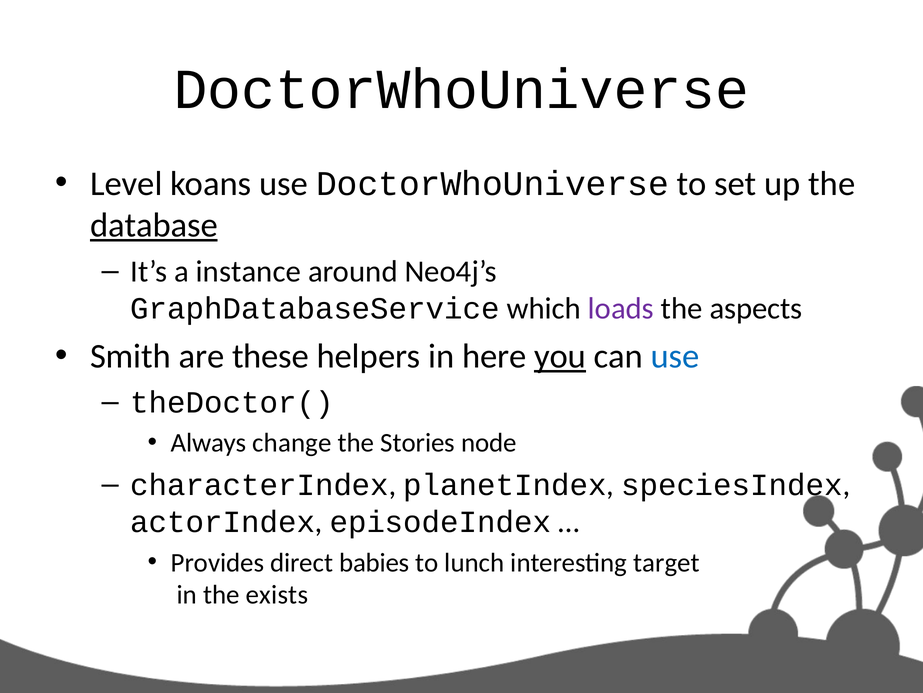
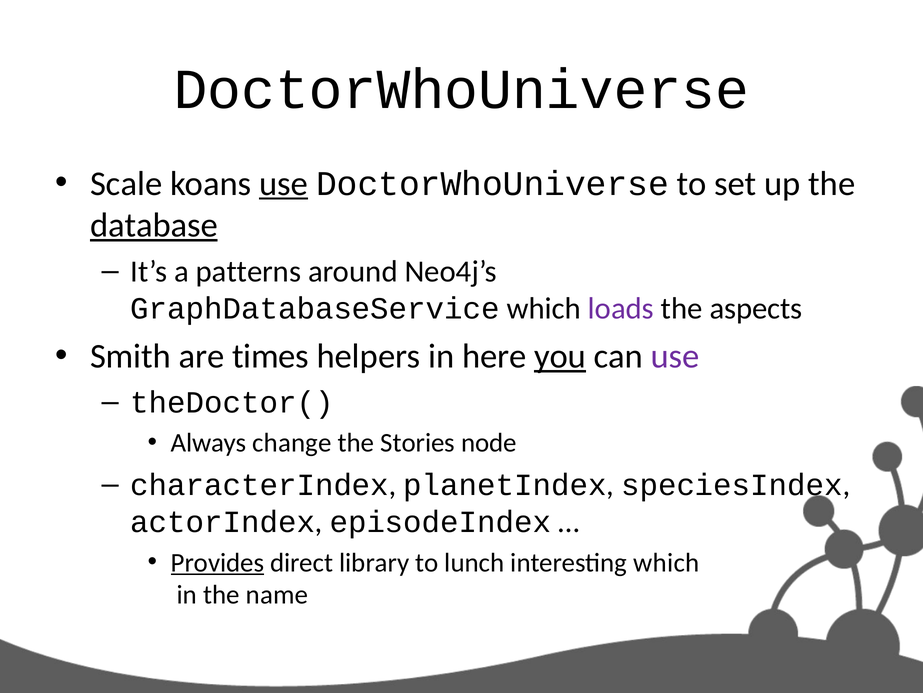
Level: Level -> Scale
use at (284, 184) underline: none -> present
instance: instance -> patterns
these: these -> times
use at (675, 356) colour: blue -> purple
Provides underline: none -> present
babies: babies -> library
interesting target: target -> which
exists: exists -> name
